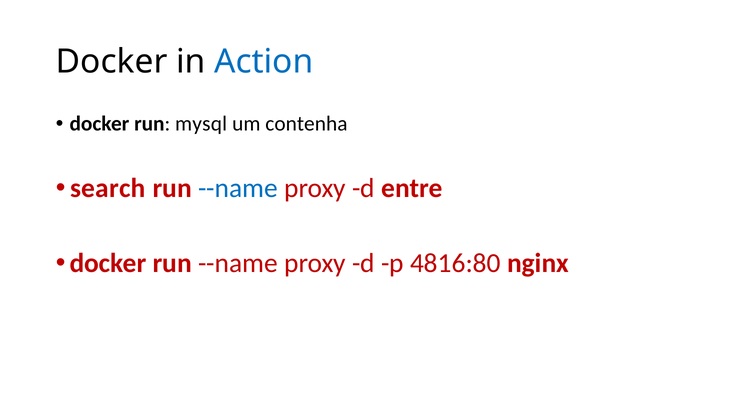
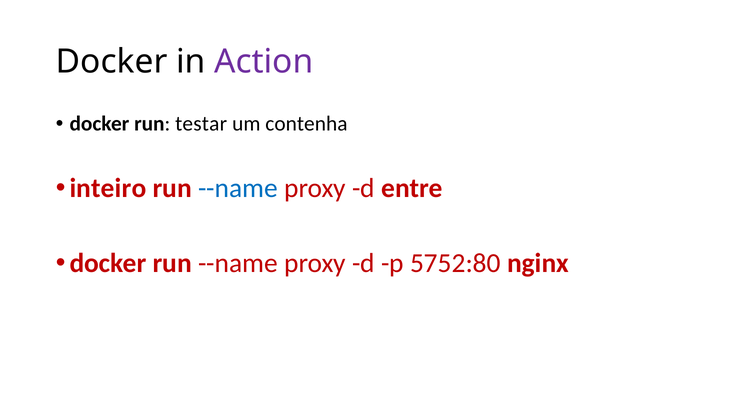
Action colour: blue -> purple
mysql: mysql -> testar
search: search -> inteiro
4816:80: 4816:80 -> 5752:80
